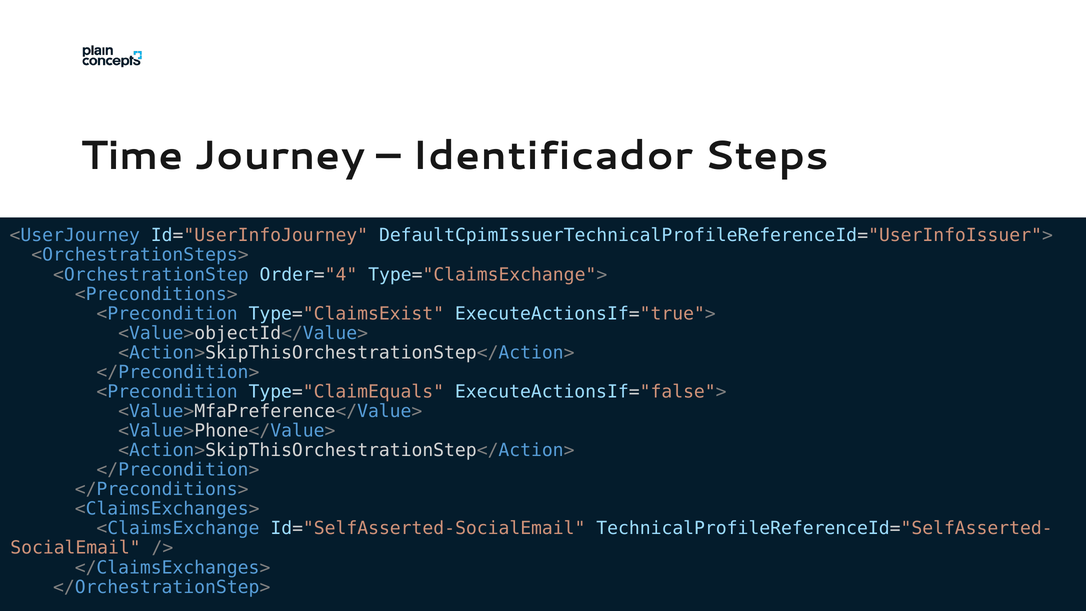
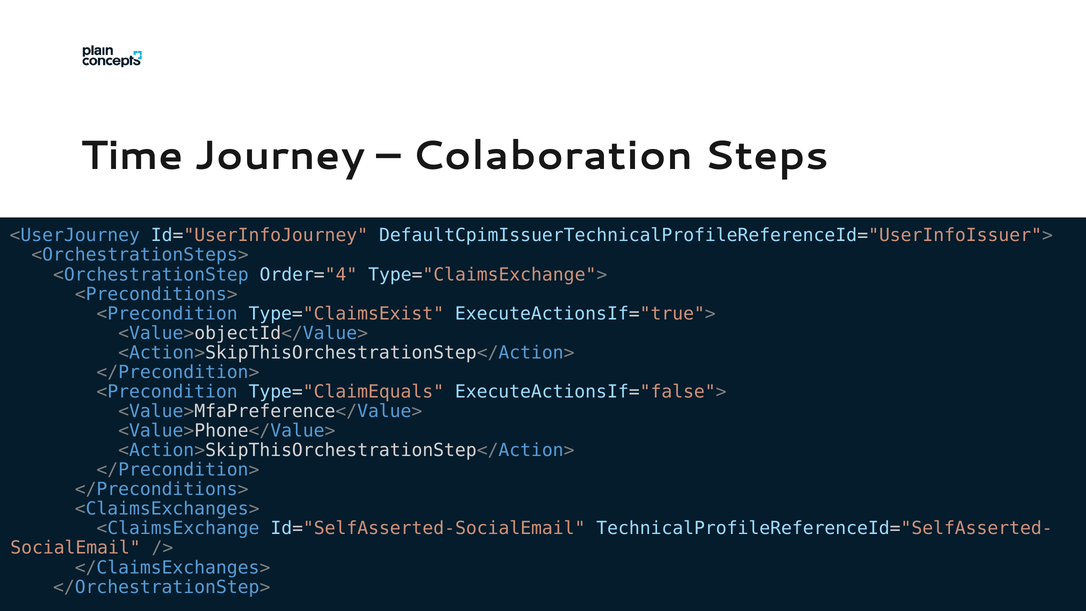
Identificador: Identificador -> Colaboration
